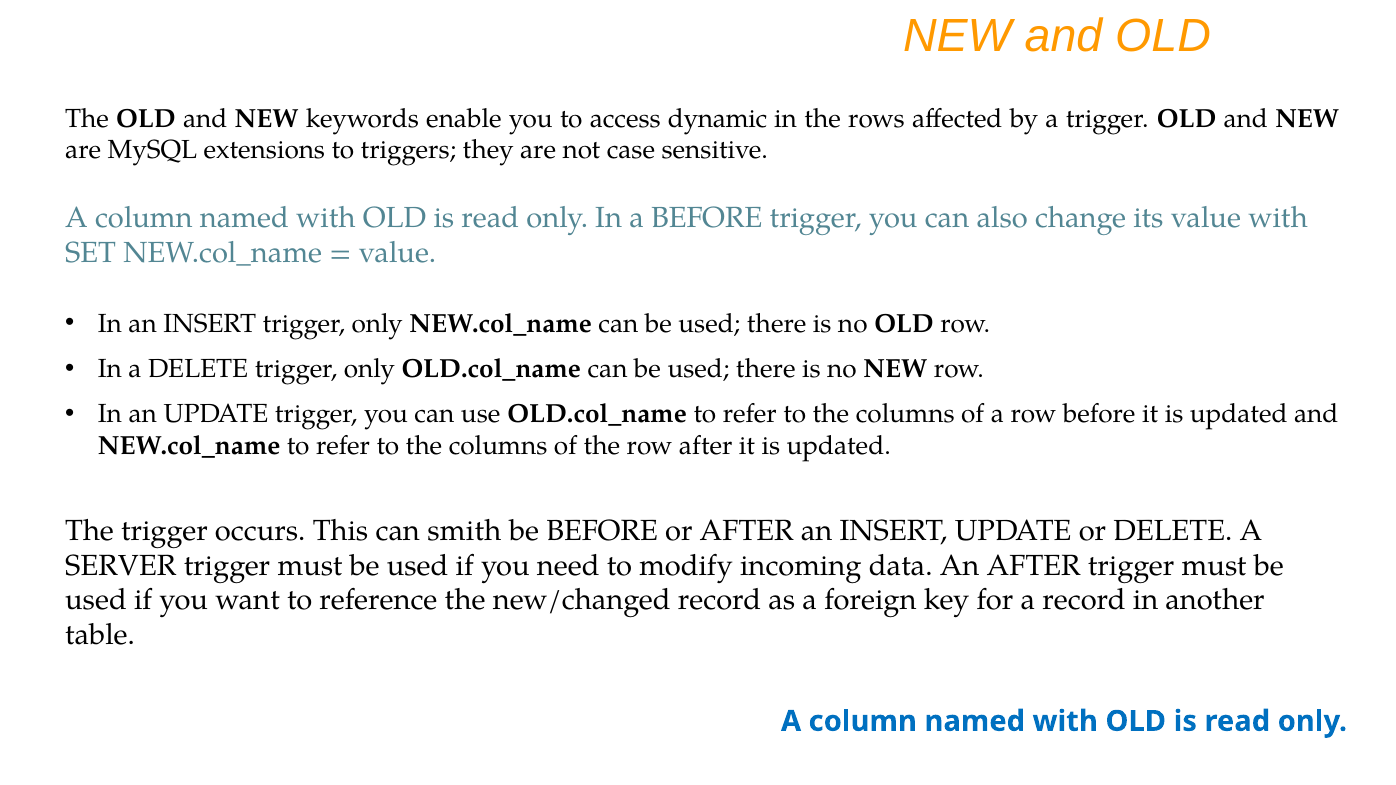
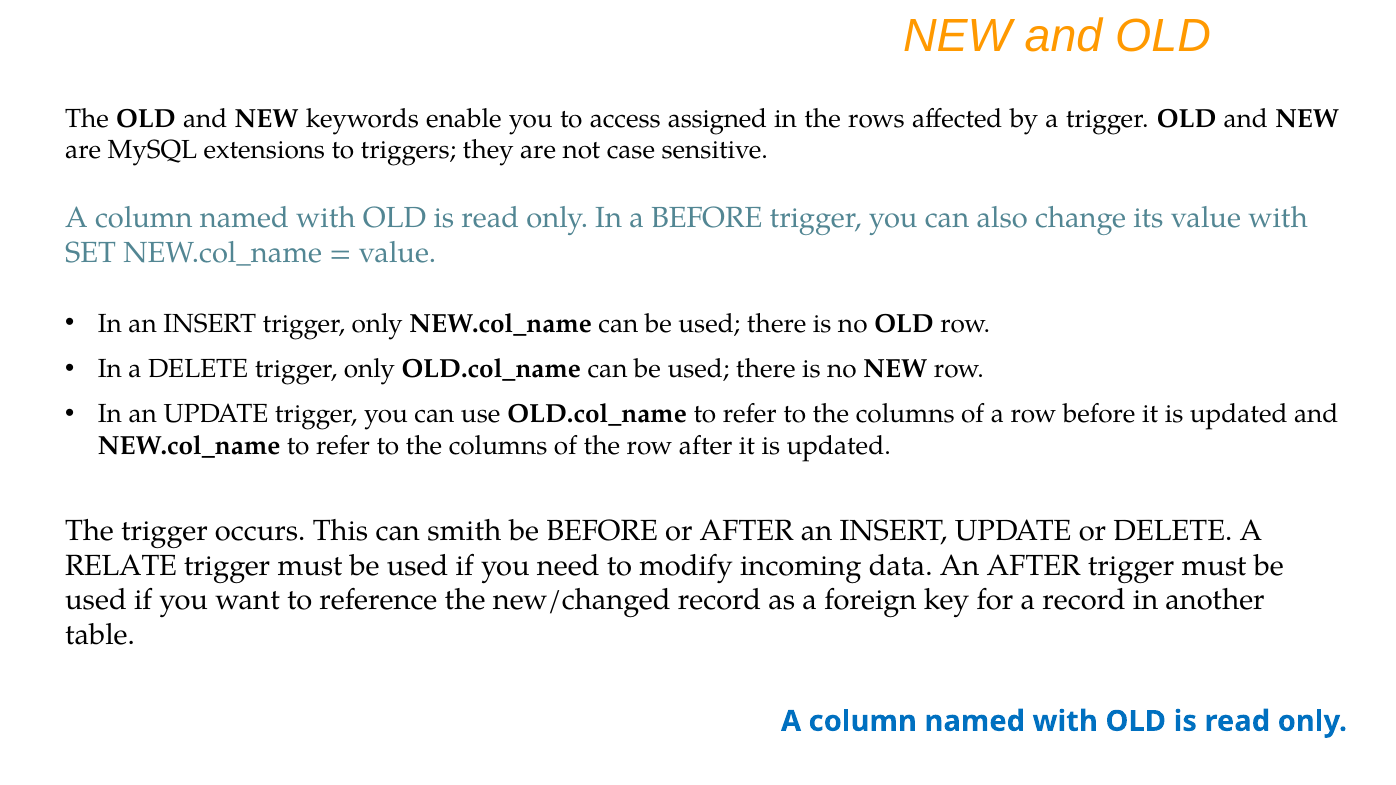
dynamic: dynamic -> assigned
SERVER: SERVER -> RELATE
